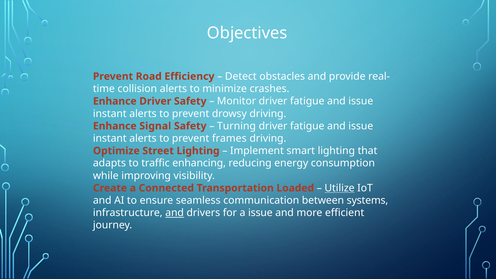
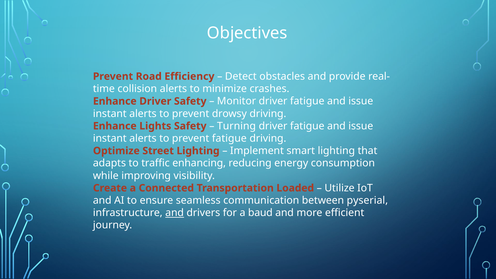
Signal: Signal -> Lights
prevent frames: frames -> fatigue
Utilize underline: present -> none
systems: systems -> pyserial
a issue: issue -> baud
